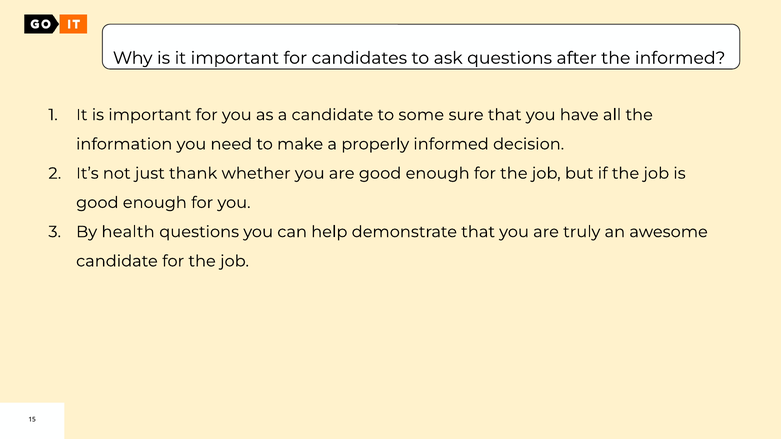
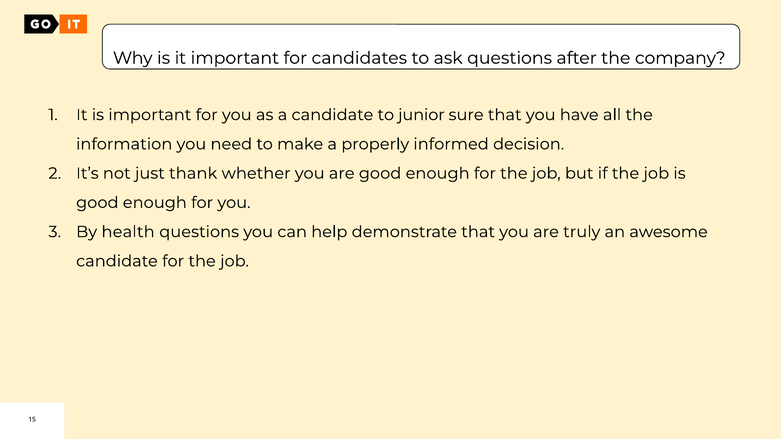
the informed: informed -> company
some: some -> junior
